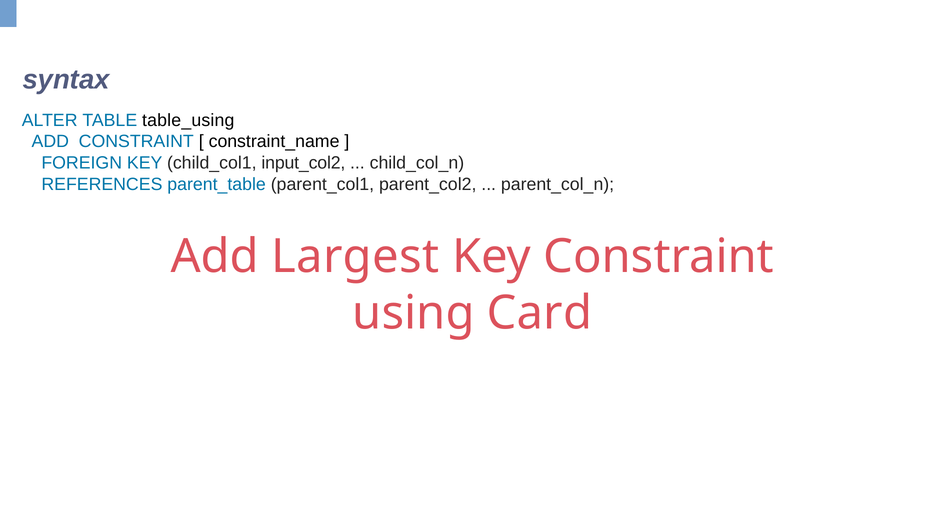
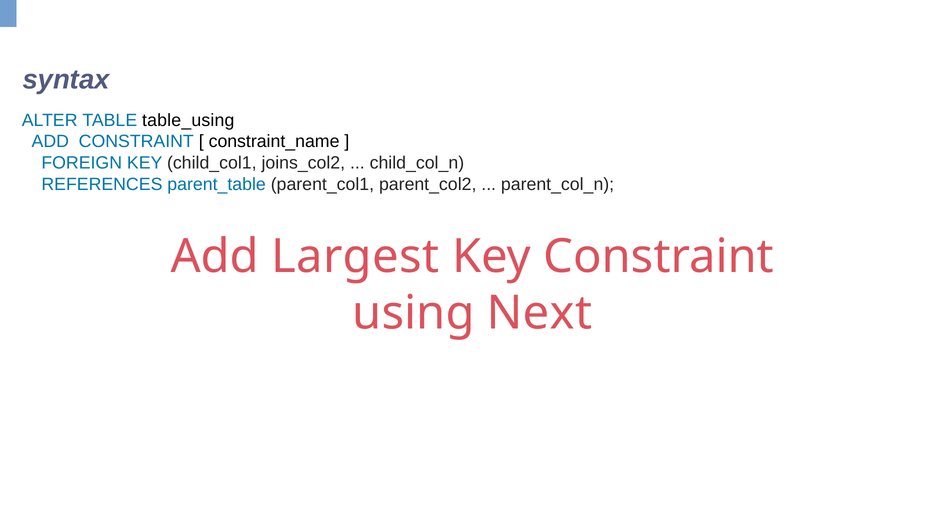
input_col2: input_col2 -> joins_col2
Card: Card -> Next
